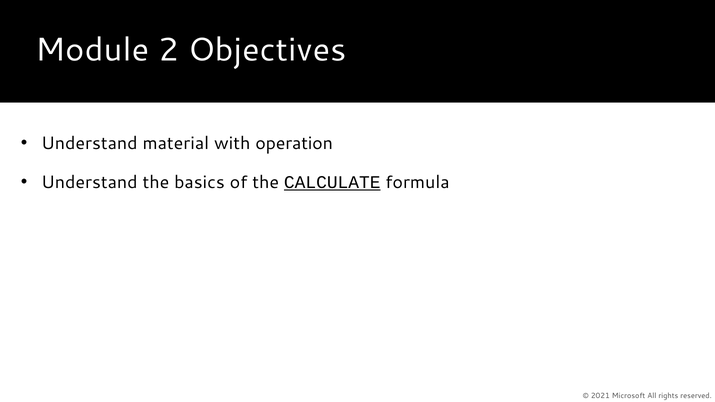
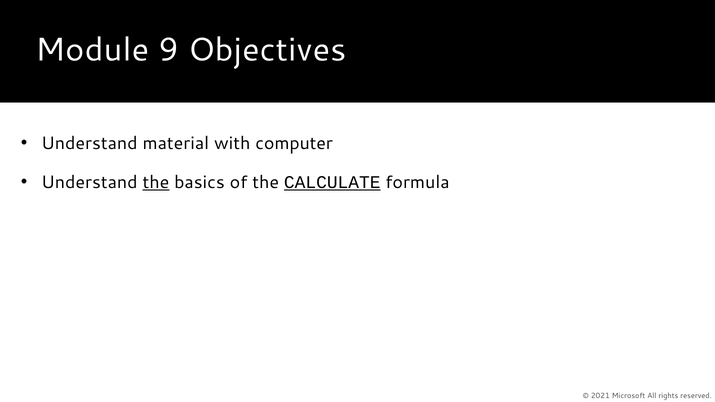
2: 2 -> 9
operation: operation -> computer
the at (156, 182) underline: none -> present
